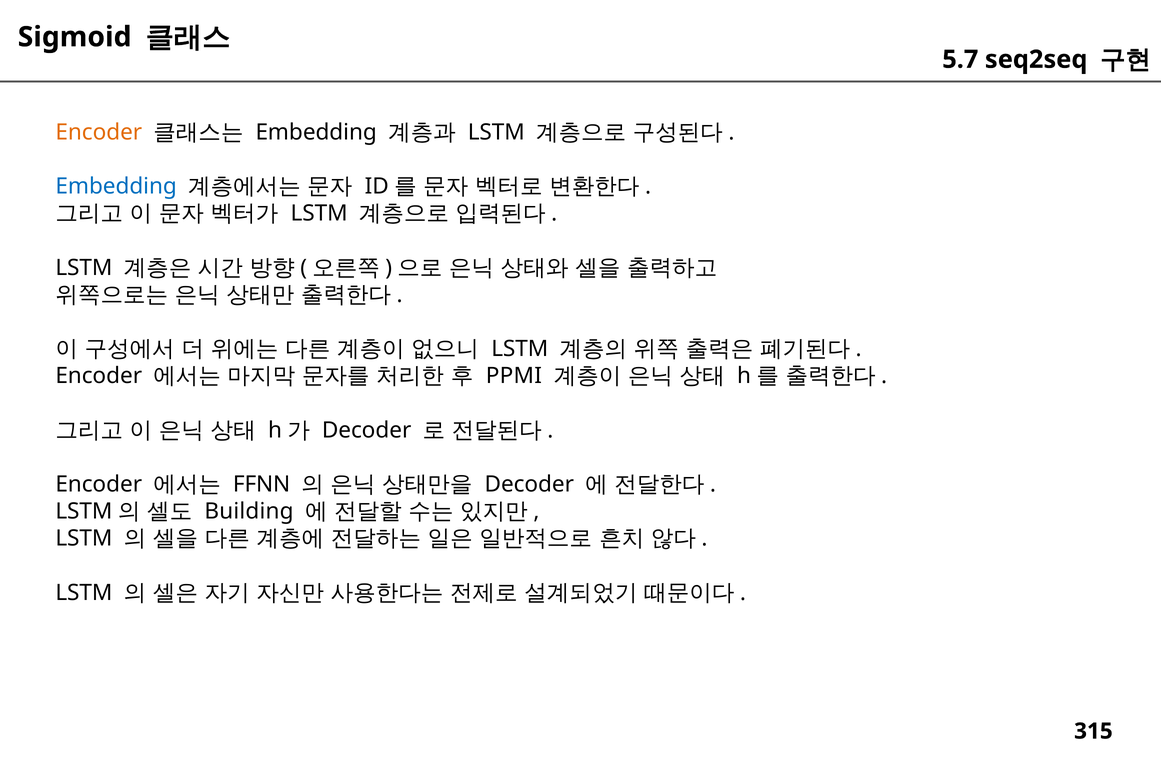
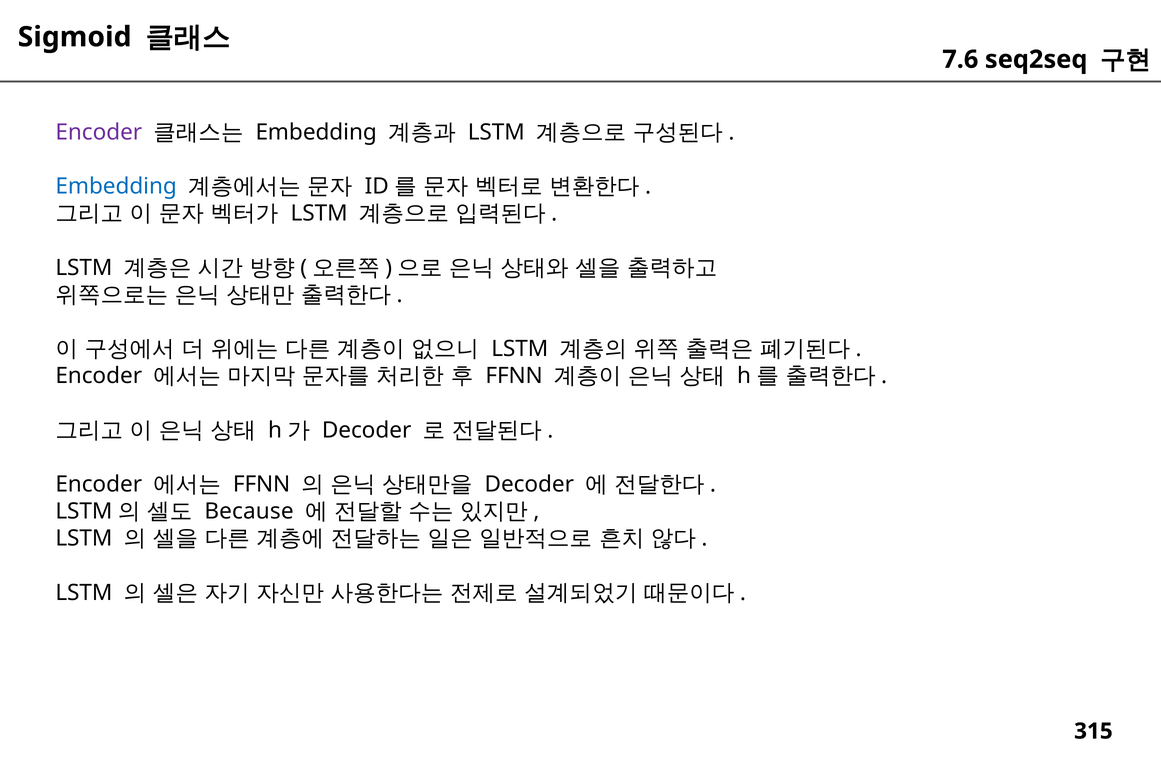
5.7: 5.7 -> 7.6
Encoder at (99, 132) colour: orange -> purple
PPMI at (514, 376): PPMI -> FFNN
Building: Building -> Because
